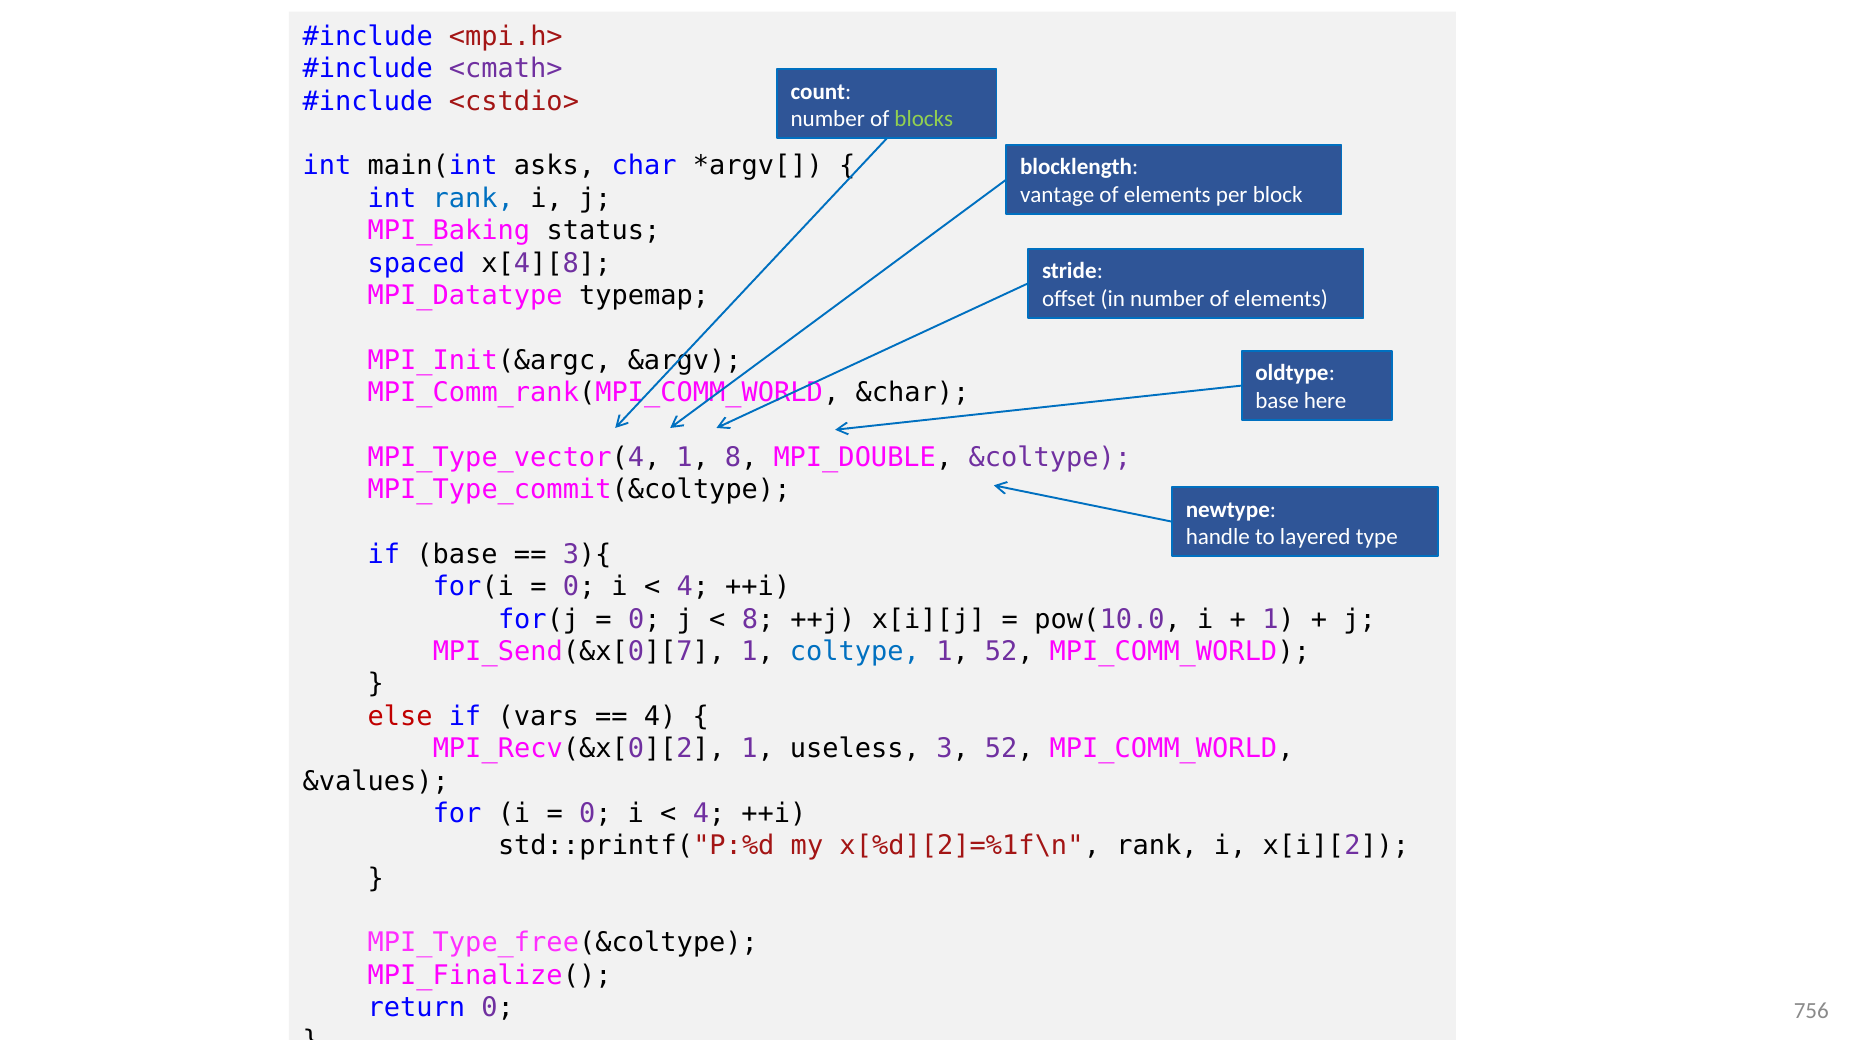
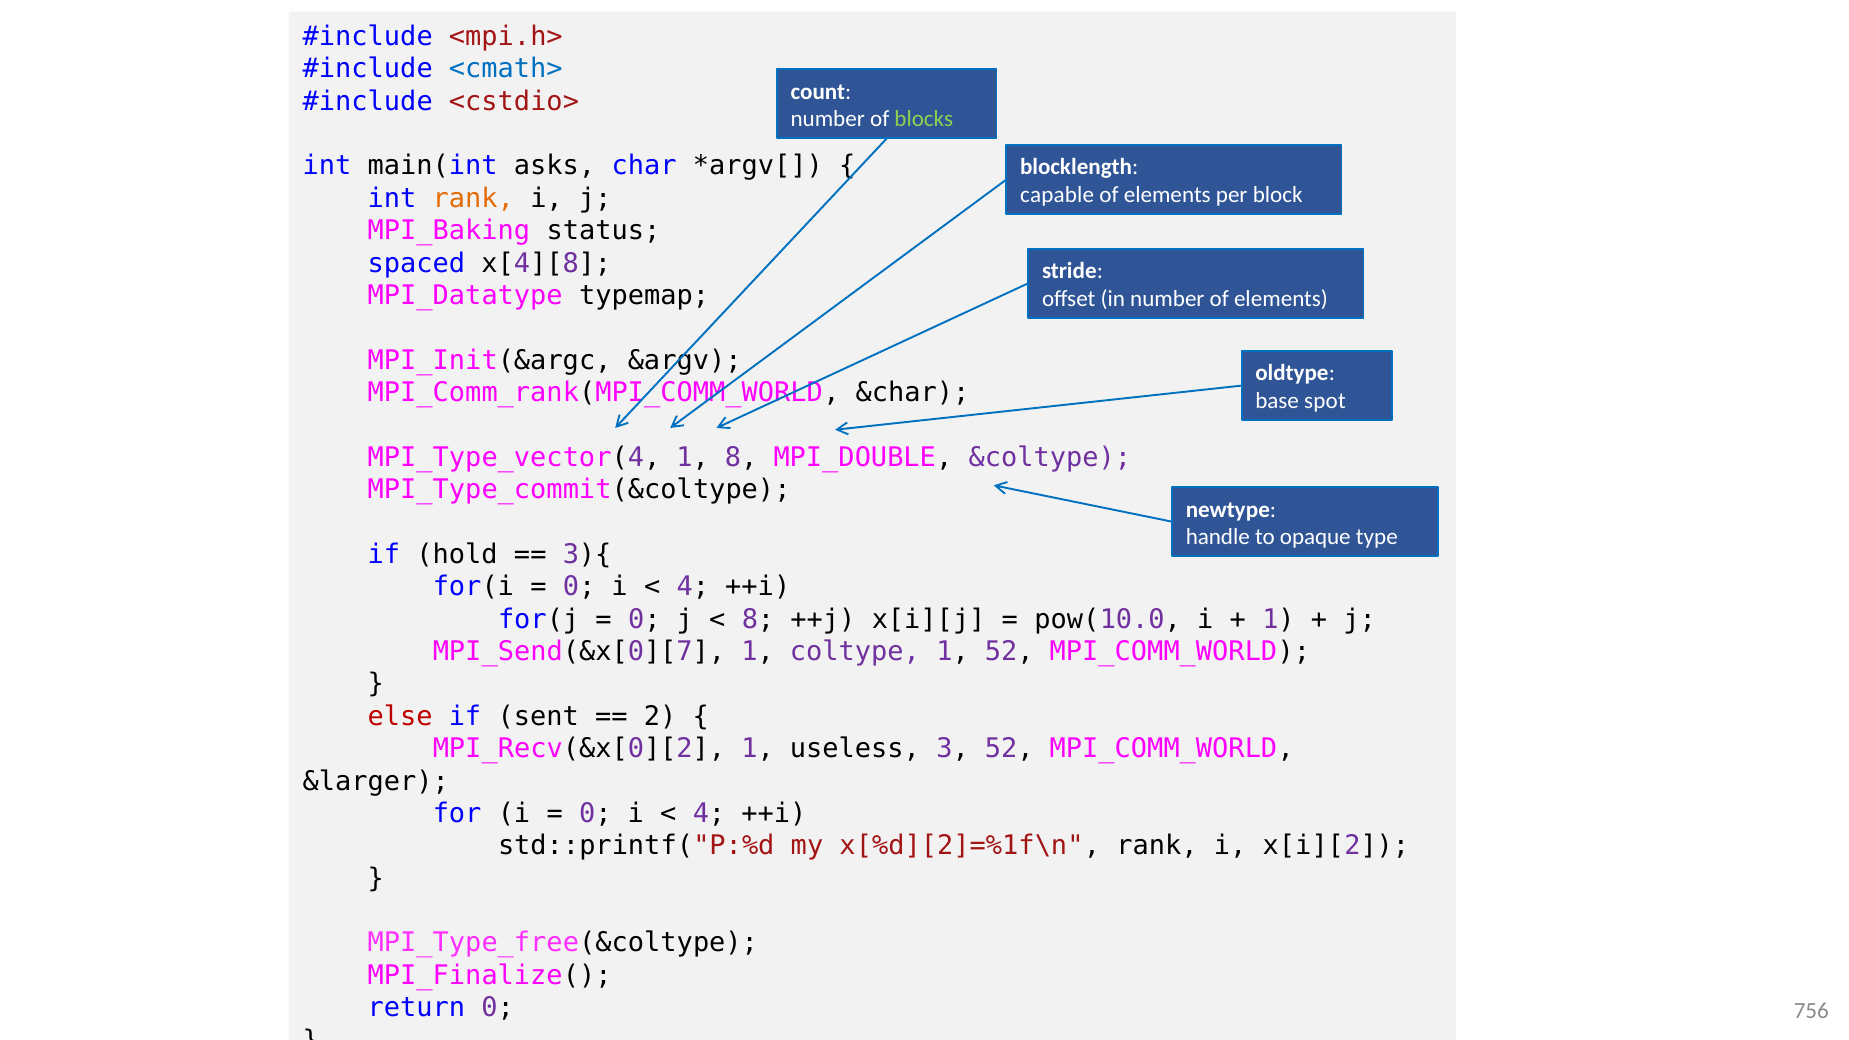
<cmath> colour: purple -> blue
vantage: vantage -> capable
rank at (473, 198) colour: blue -> orange
here: here -> spot
layered: layered -> opaque
if base: base -> hold
coltype colour: blue -> purple
vars: vars -> sent
4 at (660, 716): 4 -> 2
&values: &values -> &larger
